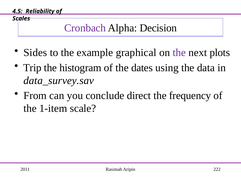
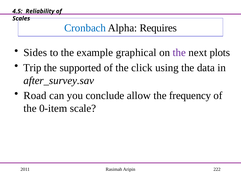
Cronbach colour: purple -> blue
Decision: Decision -> Requires
histogram: histogram -> supported
dates: dates -> click
data_survey.sav: data_survey.sav -> after_survey.sav
From: From -> Road
direct: direct -> allow
1-item: 1-item -> 0-item
